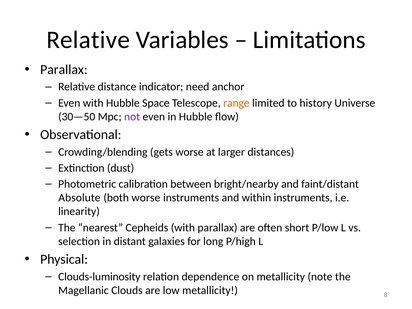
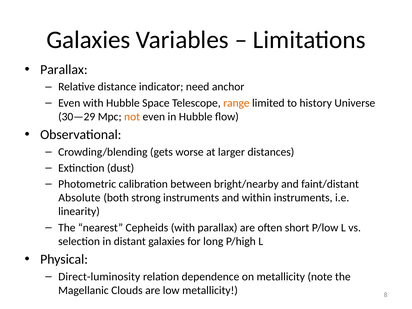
Relative at (88, 40): Relative -> Galaxies
30—50: 30—50 -> 30—29
not colour: purple -> orange
both worse: worse -> strong
Clouds-luminosity: Clouds-luminosity -> Direct-luminosity
